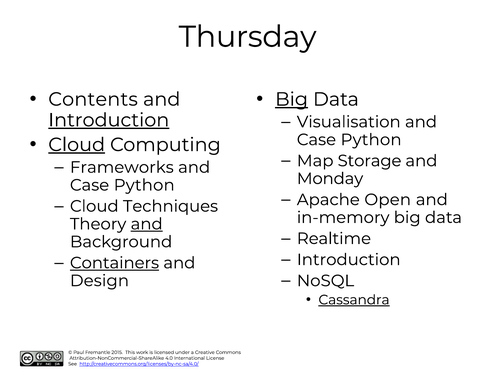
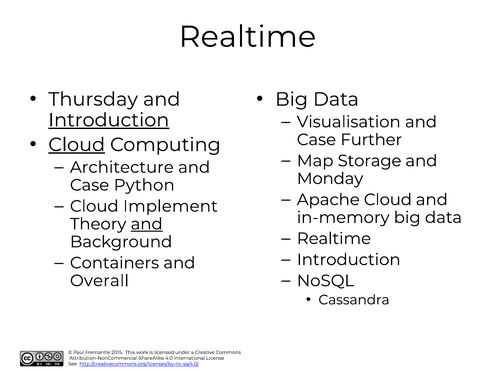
Thursday at (248, 37): Thursday -> Realtime
Contents: Contents -> Thursday
Big at (292, 99) underline: present -> none
Python at (371, 140): Python -> Further
Frameworks: Frameworks -> Architecture
Apache Open: Open -> Cloud
Techniques: Techniques -> Implement
Containers underline: present -> none
Design: Design -> Overall
Cassandra underline: present -> none
